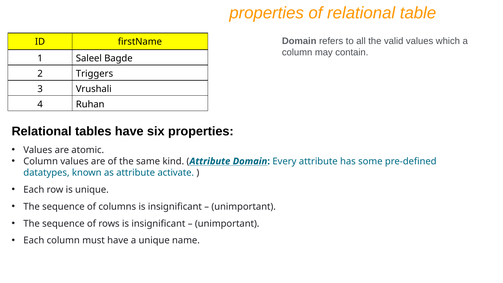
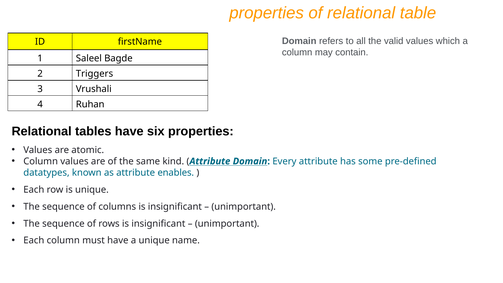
activate: activate -> enables
